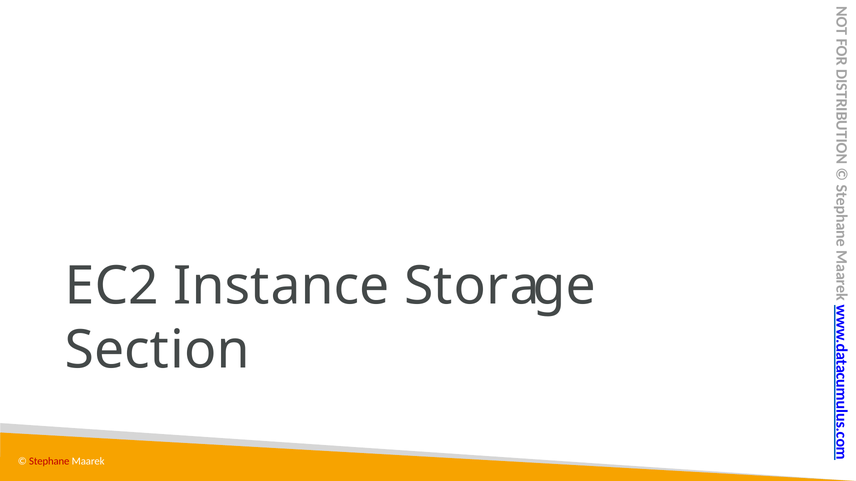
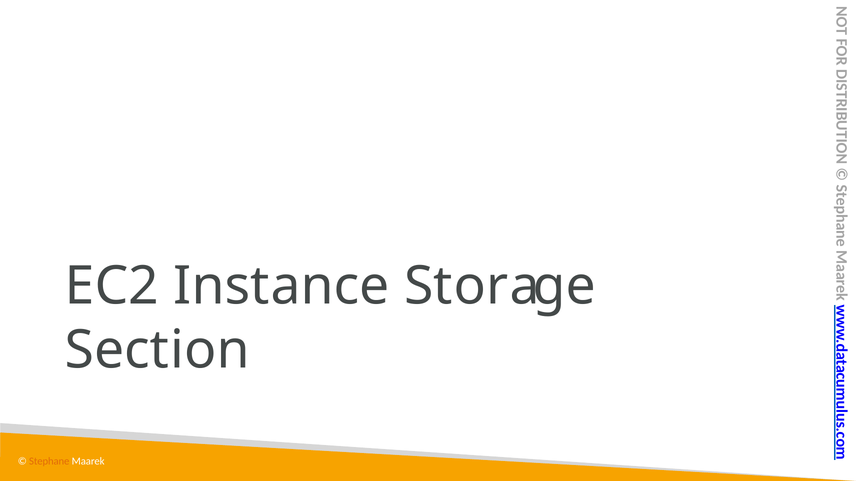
Stephane colour: red -> orange
